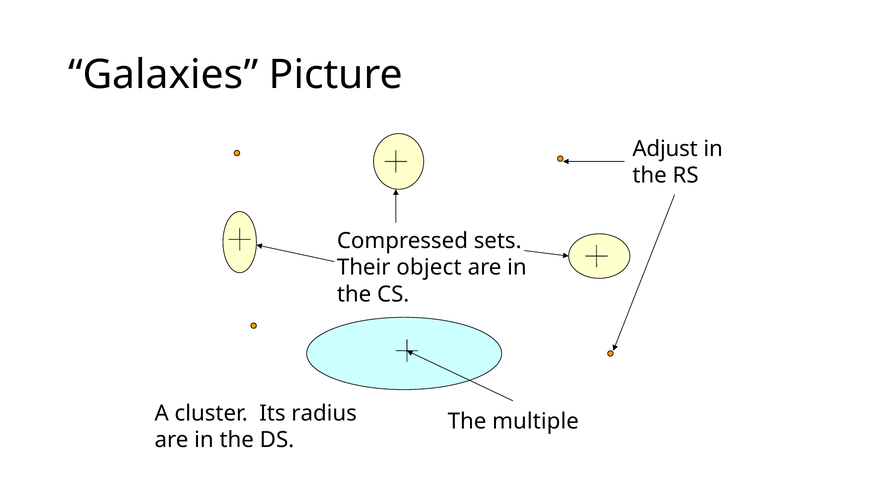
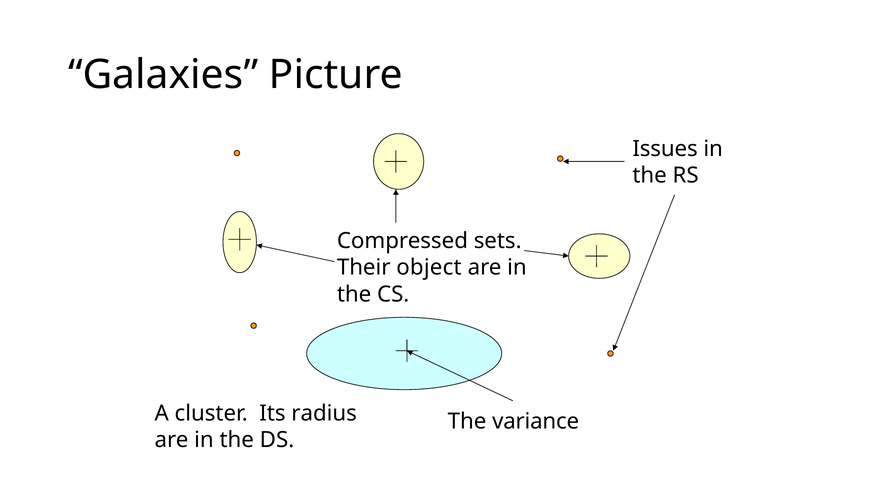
Adjust: Adjust -> Issues
multiple: multiple -> variance
